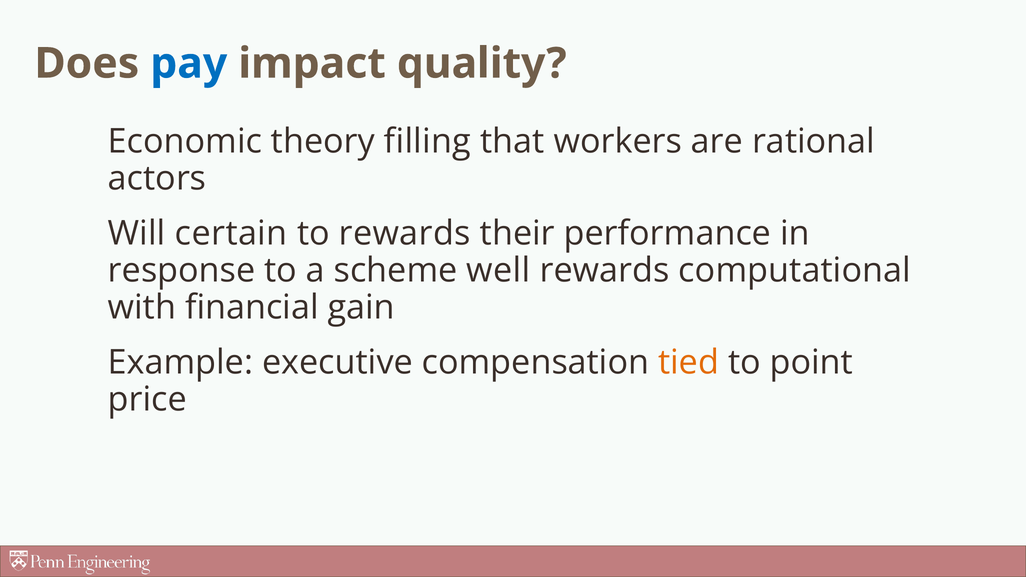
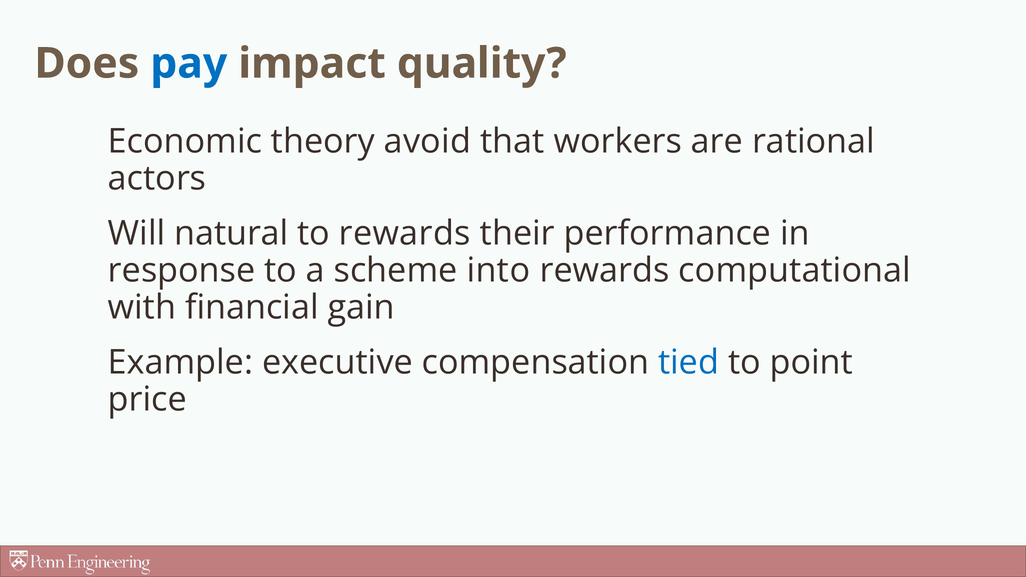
filling: filling -> avoid
certain: certain -> natural
well: well -> into
tied colour: orange -> blue
